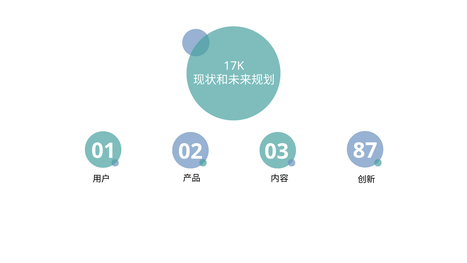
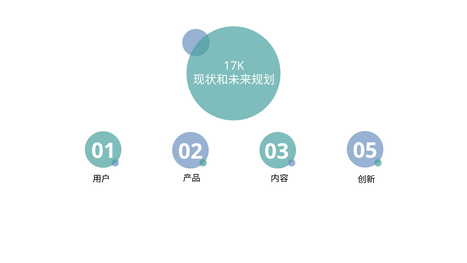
87: 87 -> 05
